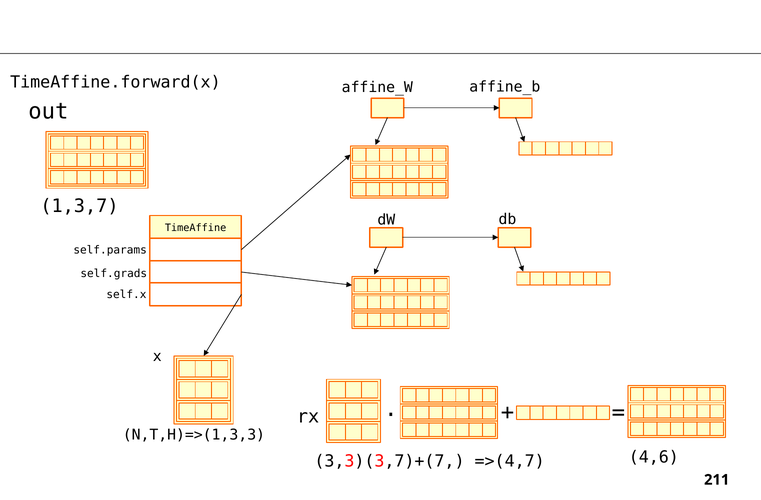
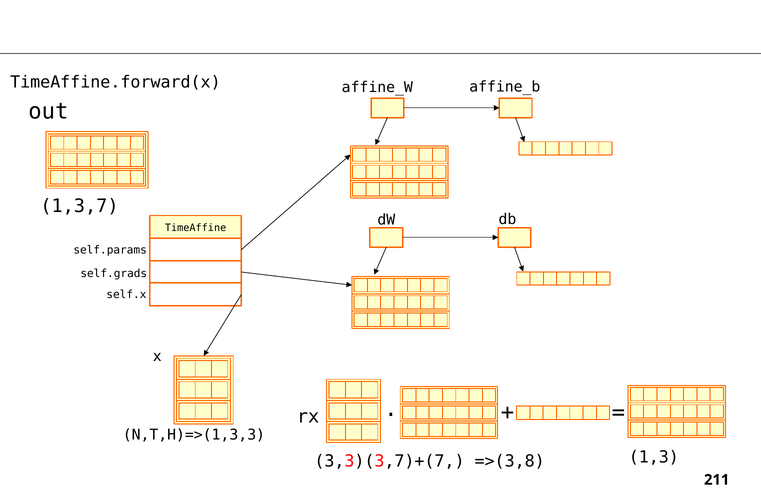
4,6: 4,6 -> 1,3
=>(4,7: =>(4,7 -> =>(3,8
